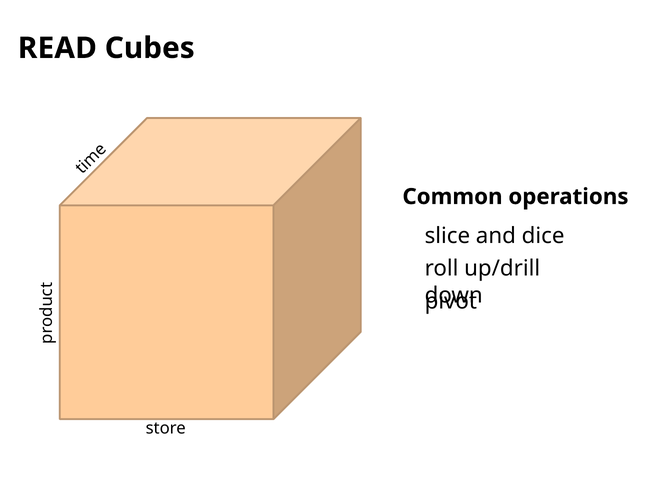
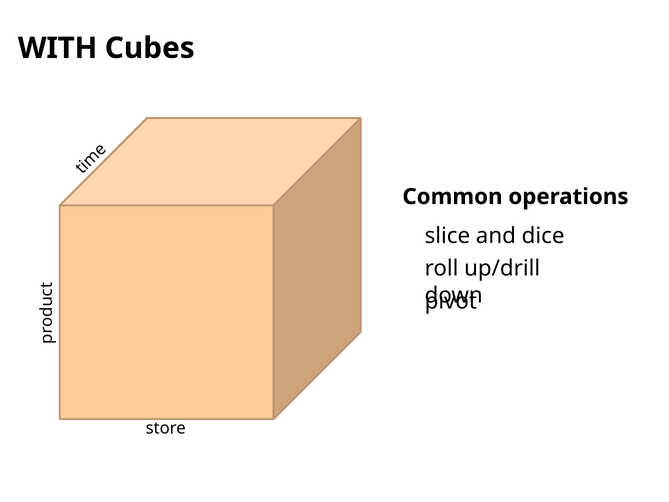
READ: READ -> WITH
